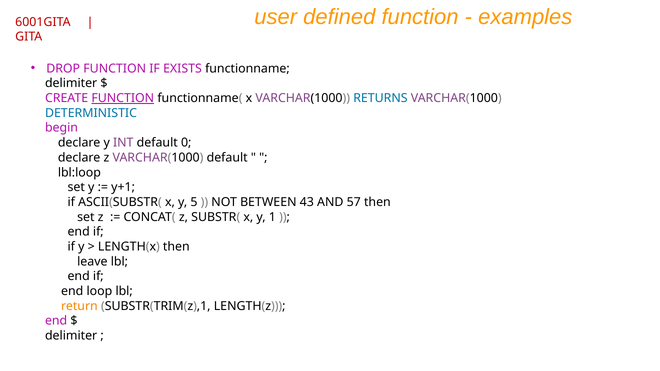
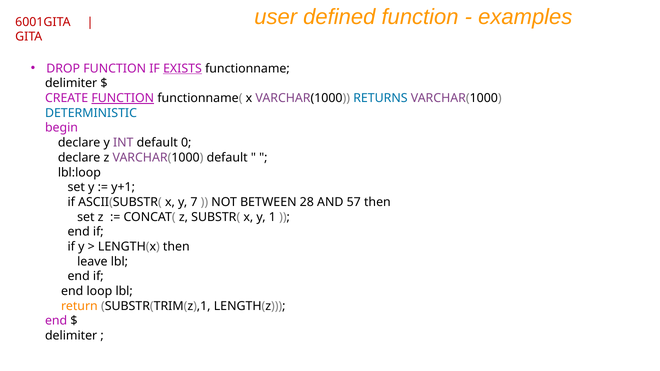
EXISTS underline: none -> present
5: 5 -> 7
43: 43 -> 28
